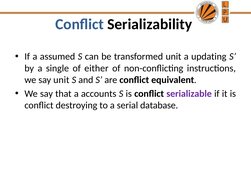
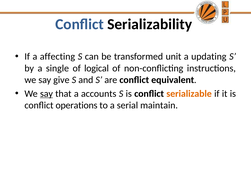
assumed: assumed -> affecting
either: either -> logical
say unit: unit -> give
say at (46, 94) underline: none -> present
serializable colour: purple -> orange
destroying: destroying -> operations
database: database -> maintain
